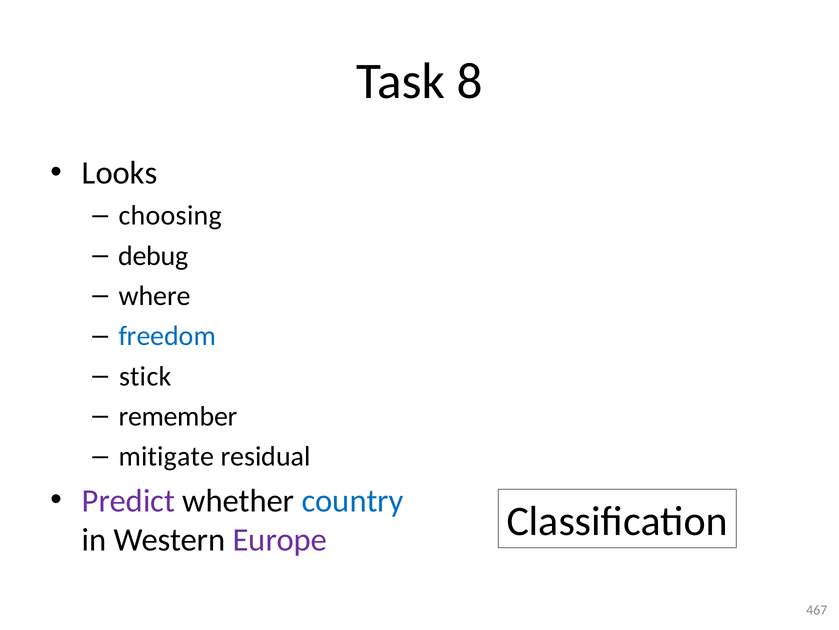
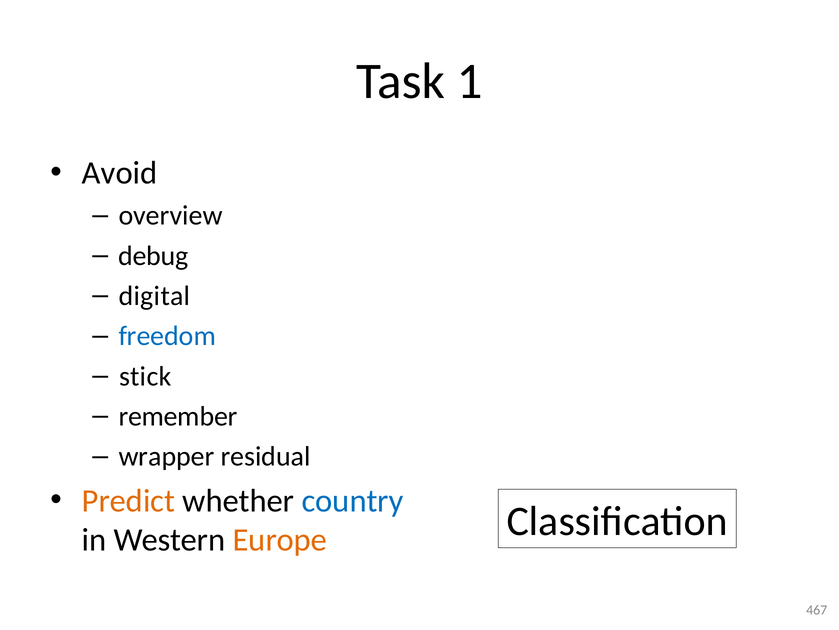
8: 8 -> 1
Looks: Looks -> Avoid
choosing: choosing -> overview
where: where -> digital
mitigate: mitigate -> wrapper
Predict colour: purple -> orange
Europe colour: purple -> orange
